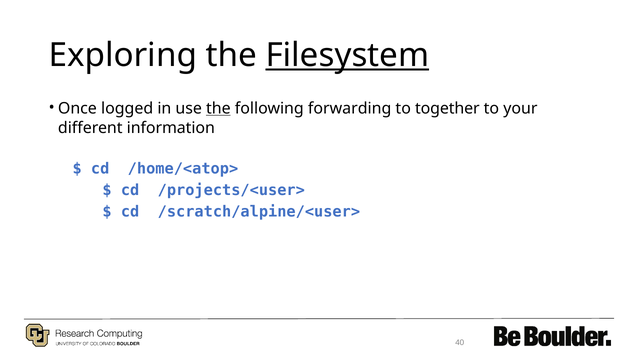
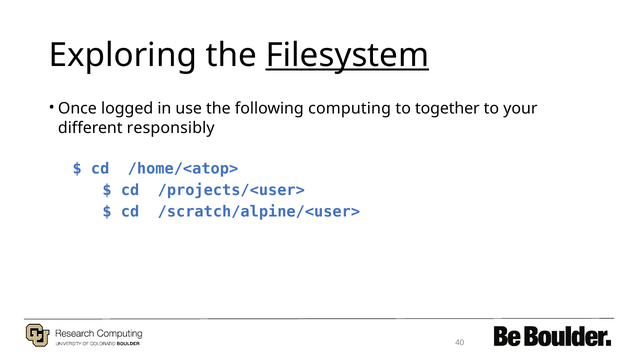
the at (218, 108) underline: present -> none
forwarding: forwarding -> computing
information: information -> responsibly
